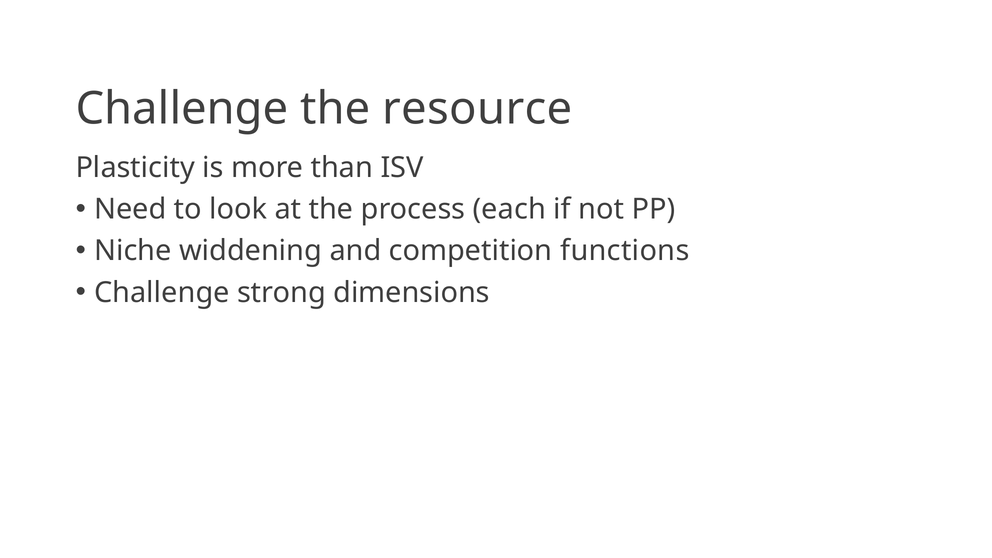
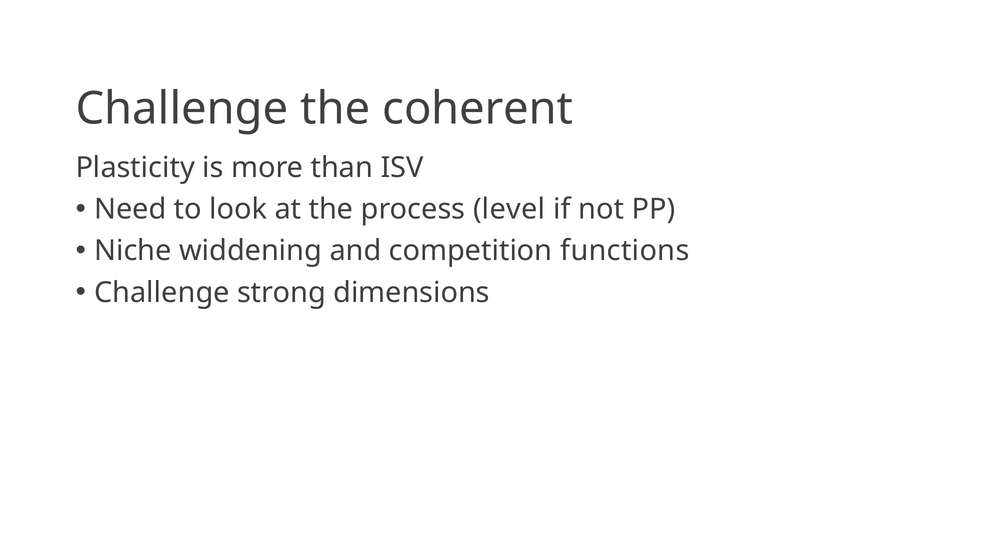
resource: resource -> coherent
each: each -> level
